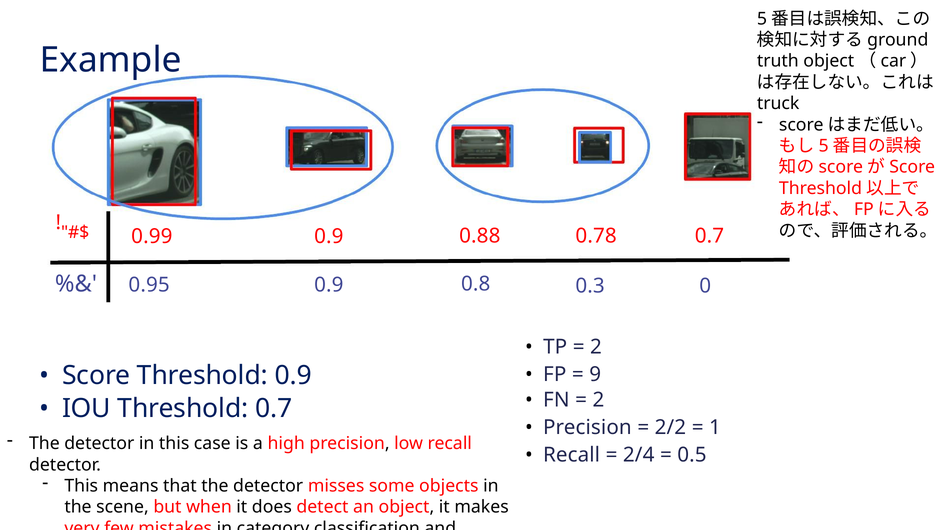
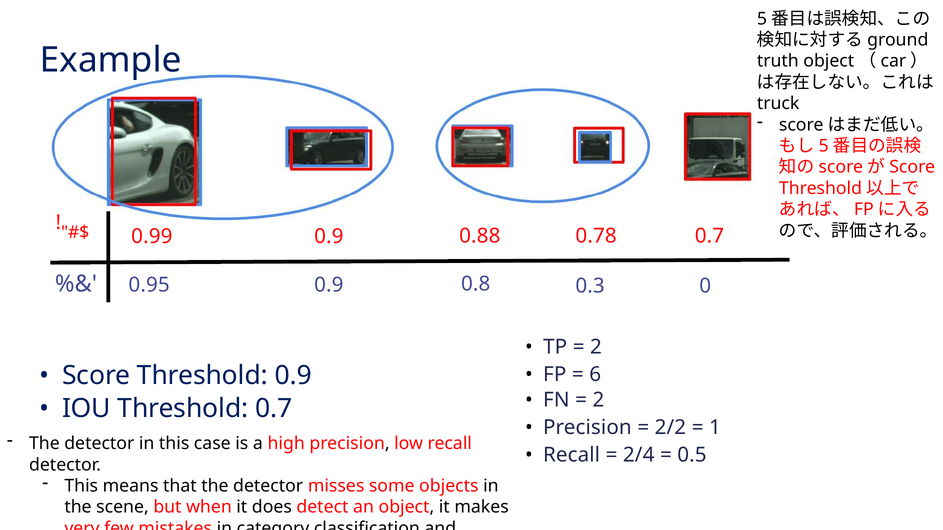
9: 9 -> 6
